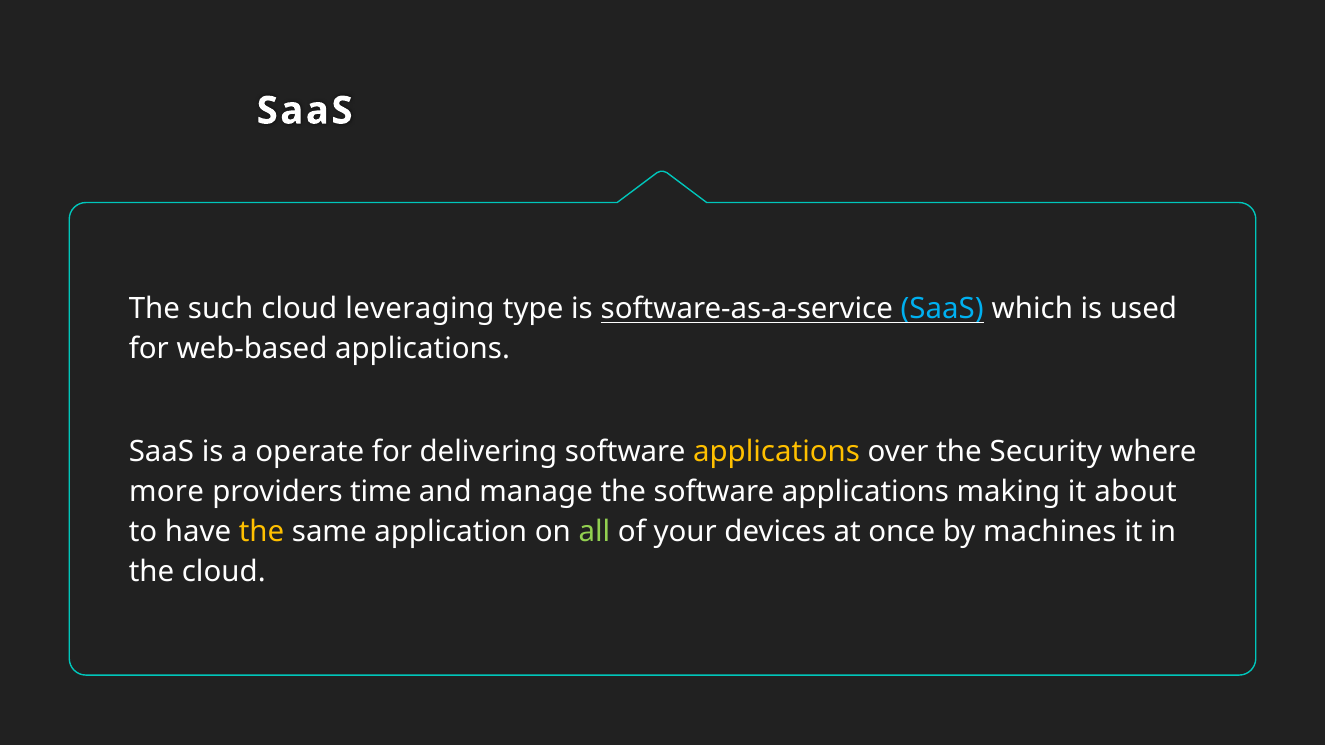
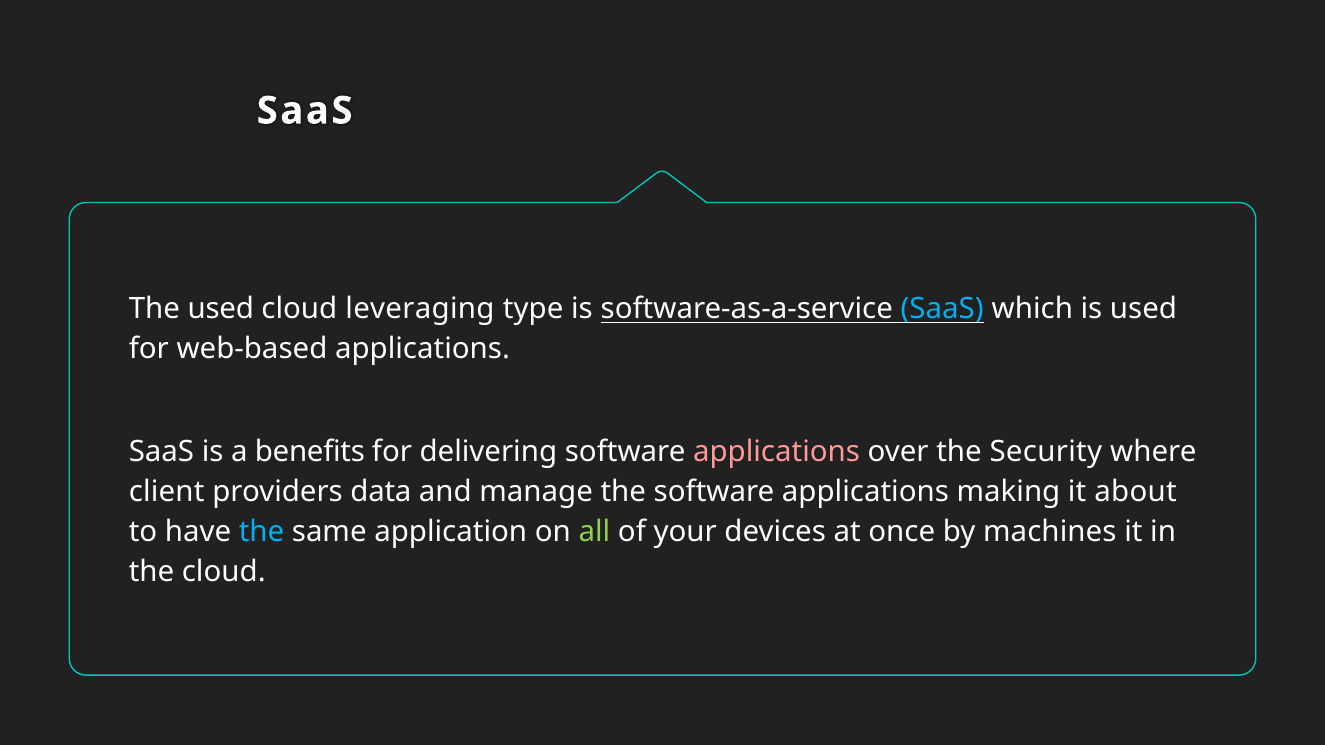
The such: such -> used
operate: operate -> benefits
applications at (777, 452) colour: yellow -> pink
more: more -> client
time: time -> data
the at (262, 532) colour: yellow -> light blue
